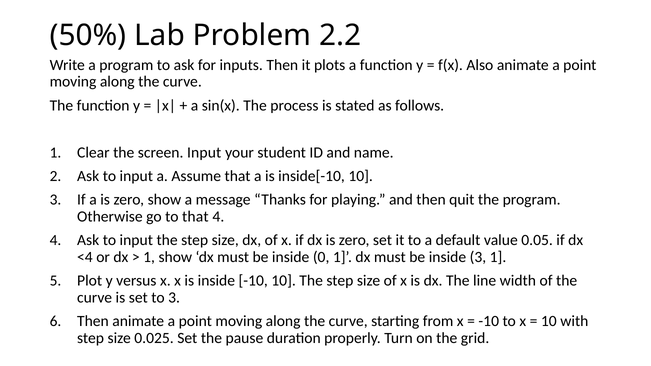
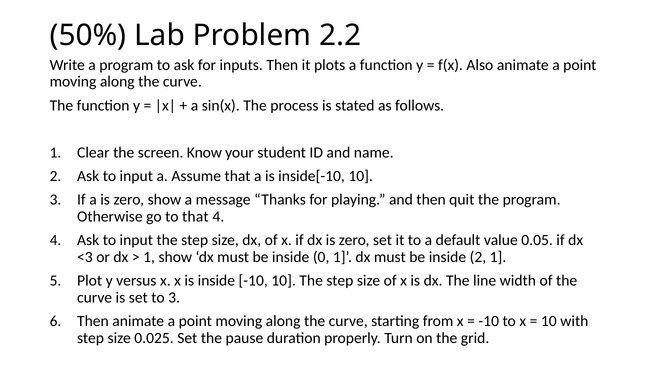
screen Input: Input -> Know
<4: <4 -> <3
inside 3: 3 -> 2
